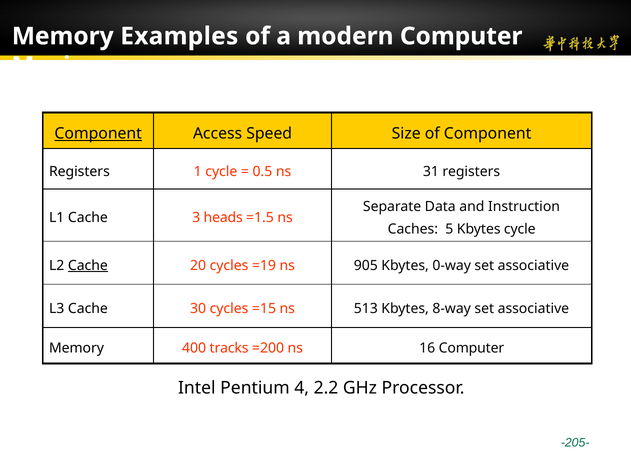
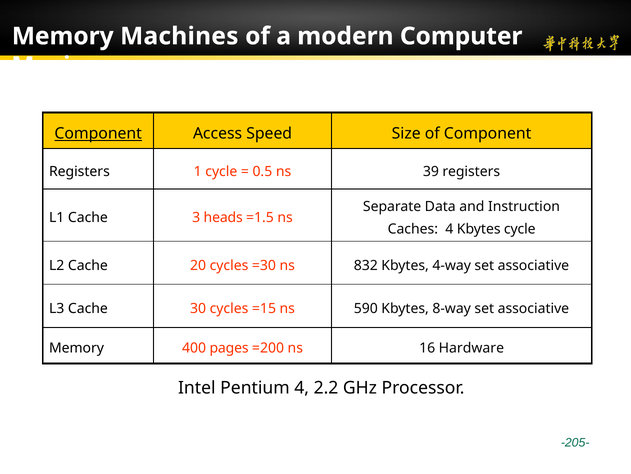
Examples: Examples -> Machines
31: 31 -> 39
Caches 5: 5 -> 4
Cache at (88, 265) underline: present -> none
=19: =19 -> =30
905: 905 -> 832
0-way: 0-way -> 4-way
513: 513 -> 590
tracks: tracks -> pages
16 Computer: Computer -> Hardware
